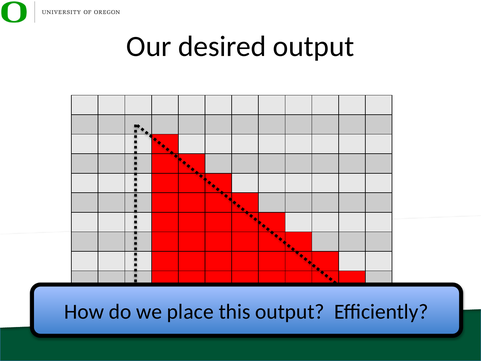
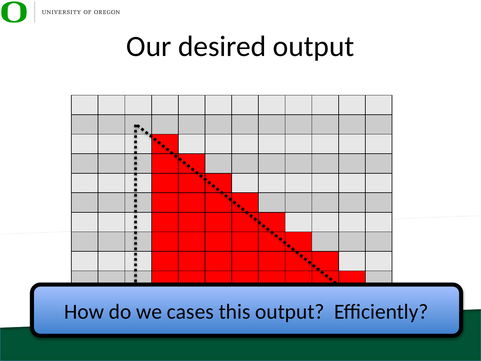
place: place -> cases
